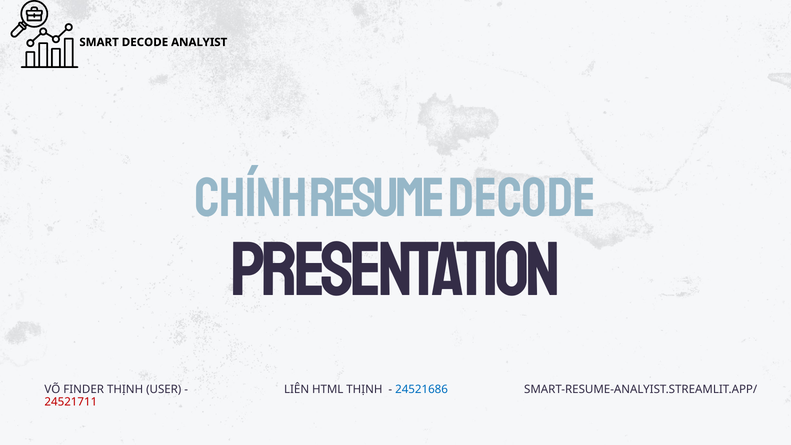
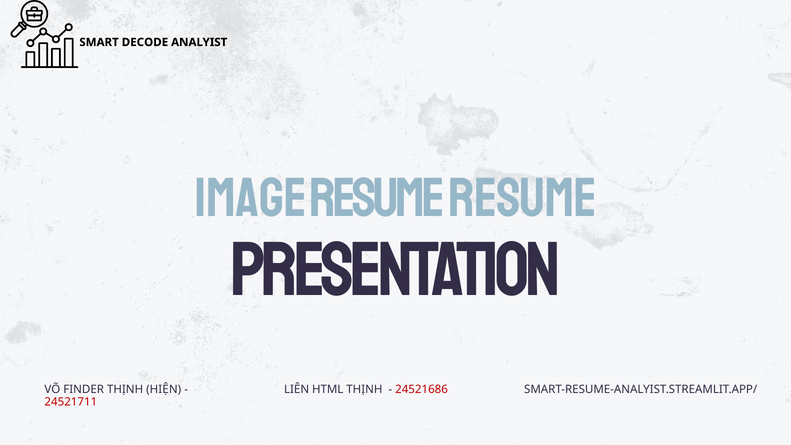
CHÍNH: CHÍNH -> IMAGE
RESUME DECODE: DECODE -> RESUME
USER: USER -> HIỆN
24521686 colour: blue -> red
